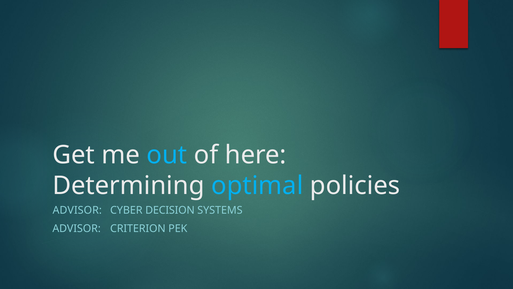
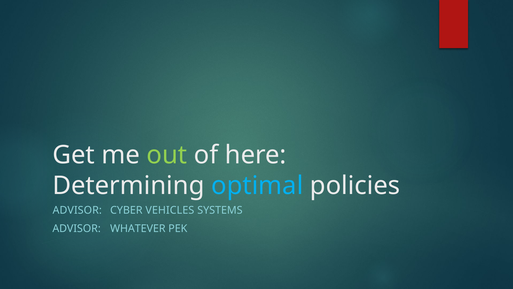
out colour: light blue -> light green
DECISION: DECISION -> VEHICLES
CRITERION: CRITERION -> WHATEVER
